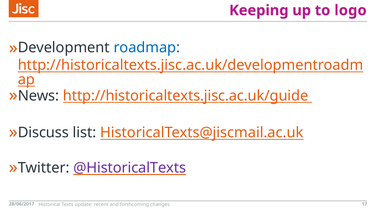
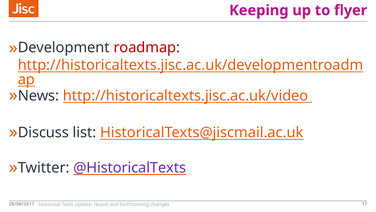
logo: logo -> flyer
roadmap colour: blue -> red
http://historicaltexts.jisc.ac.uk/guide: http://historicaltexts.jisc.ac.uk/guide -> http://historicaltexts.jisc.ac.uk/video
